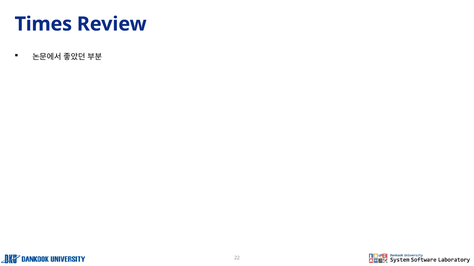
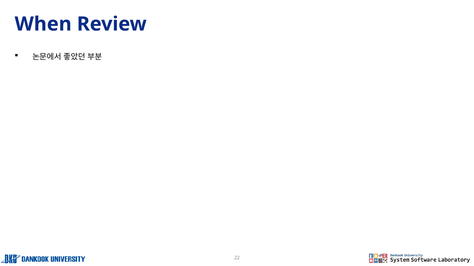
Times: Times -> When
